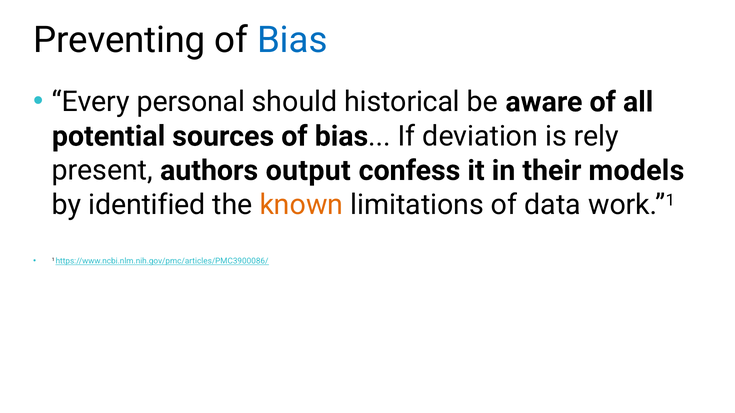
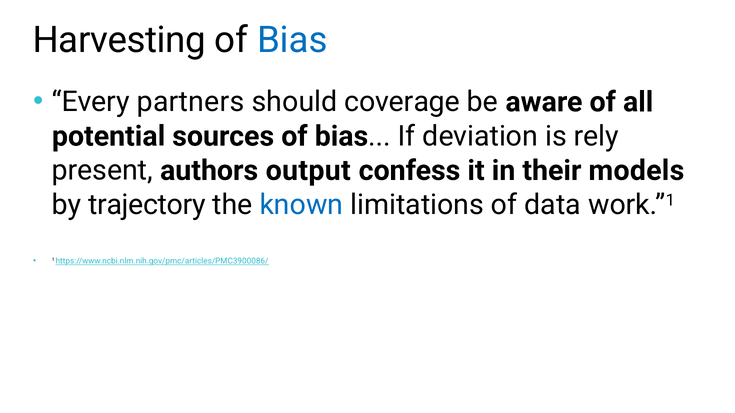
Preventing: Preventing -> Harvesting
personal: personal -> partners
historical: historical -> coverage
identified: identified -> trajectory
known colour: orange -> blue
